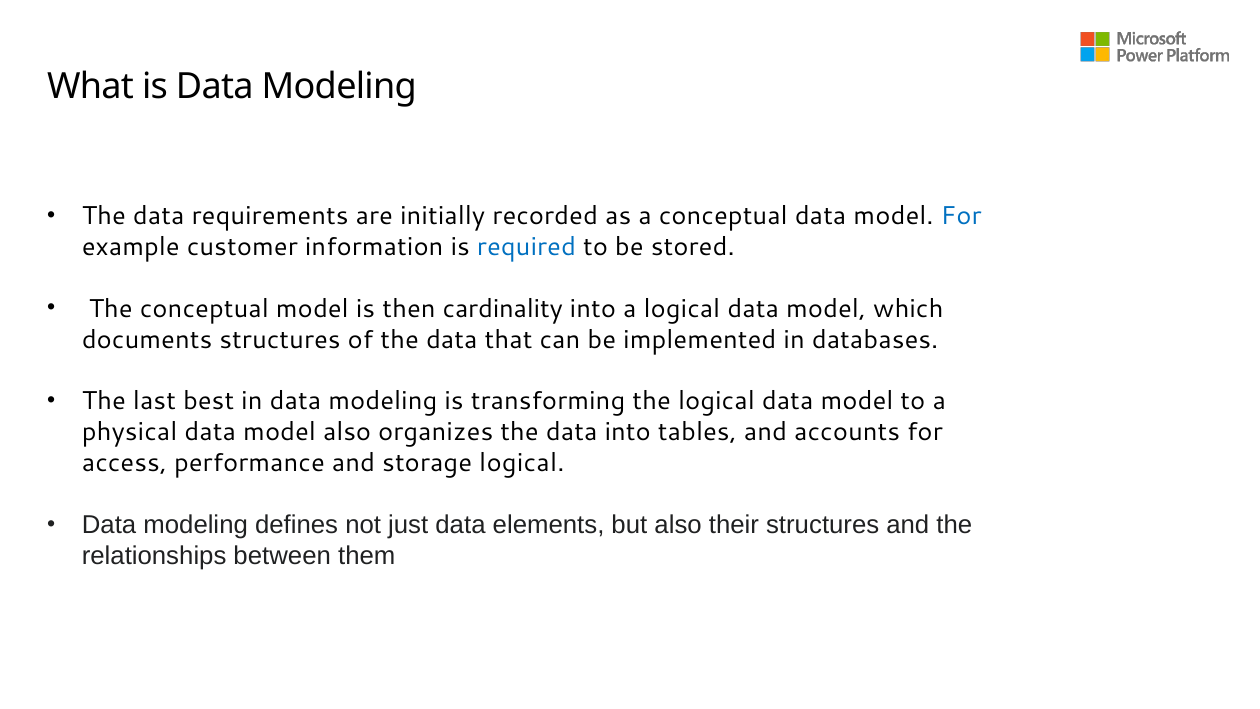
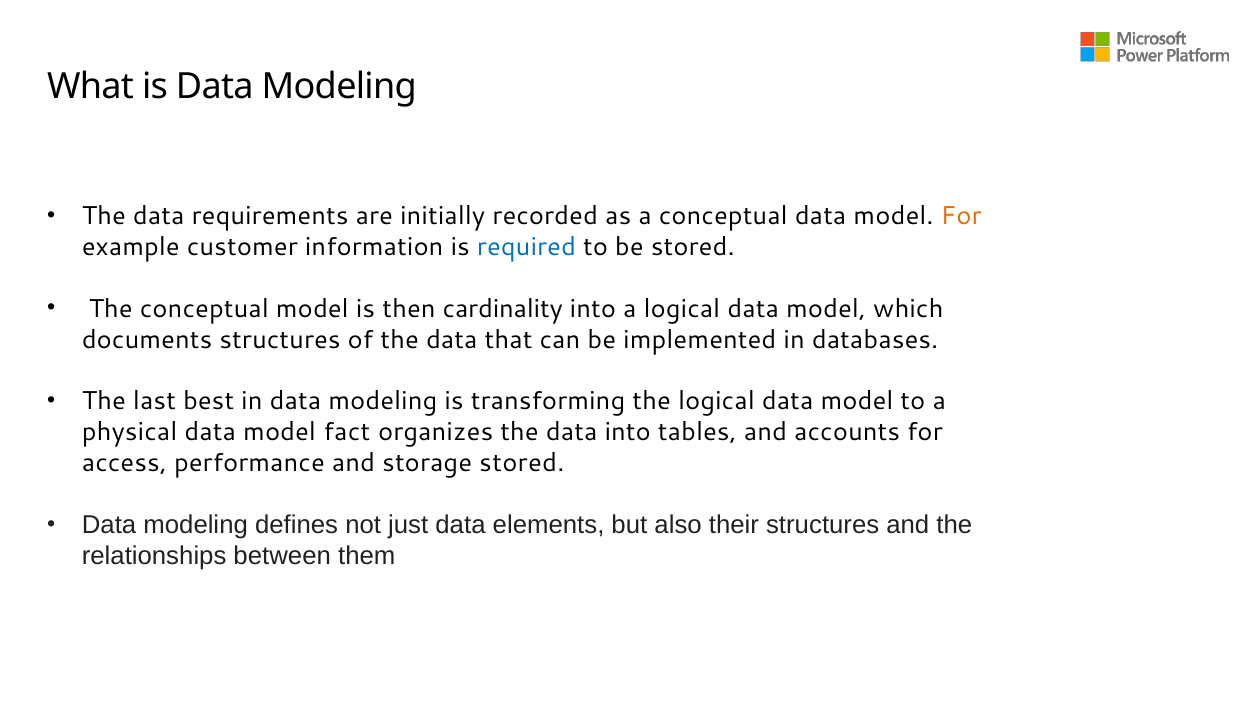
For at (961, 216) colour: blue -> orange
model also: also -> fact
storage logical: logical -> stored
